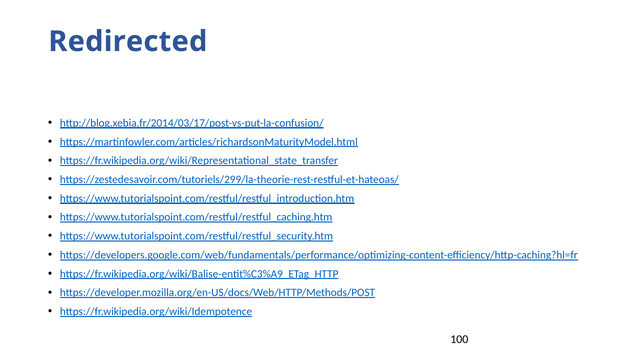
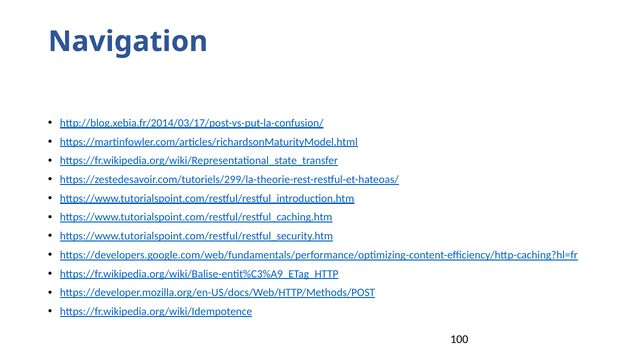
Redirected: Redirected -> Navigation
